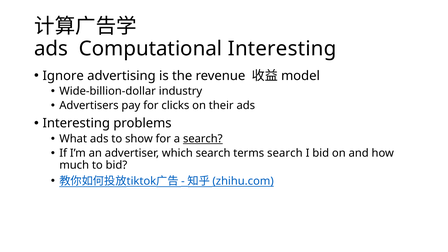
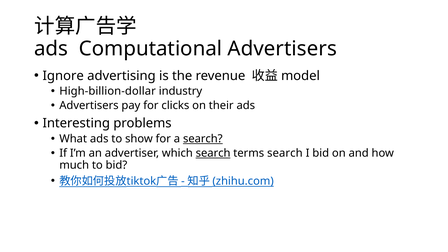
Computational Interesting: Interesting -> Advertisers
Wide-billion-dollar: Wide-billion-dollar -> High-billion-dollar
search at (213, 153) underline: none -> present
